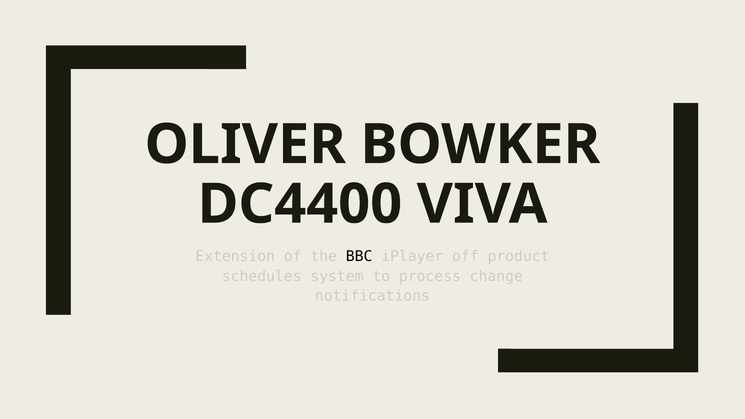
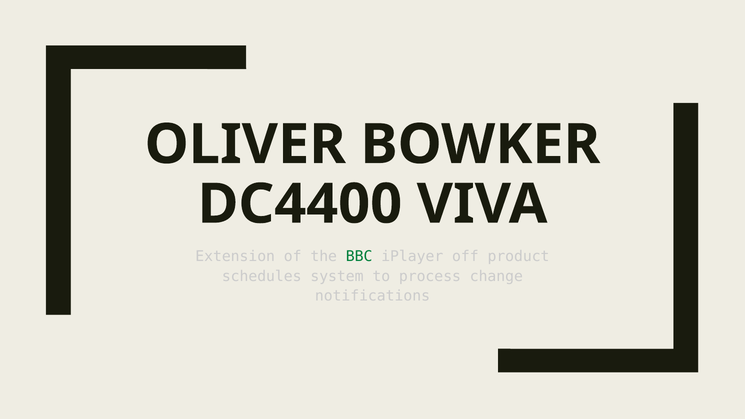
BBC colour: black -> green
